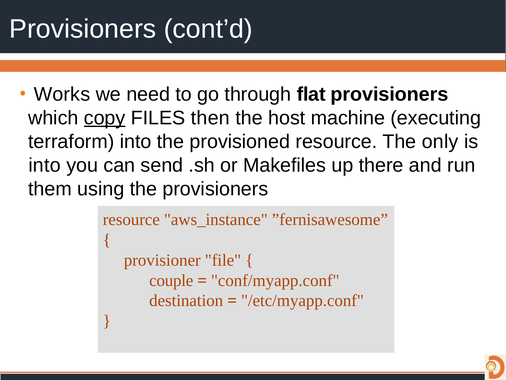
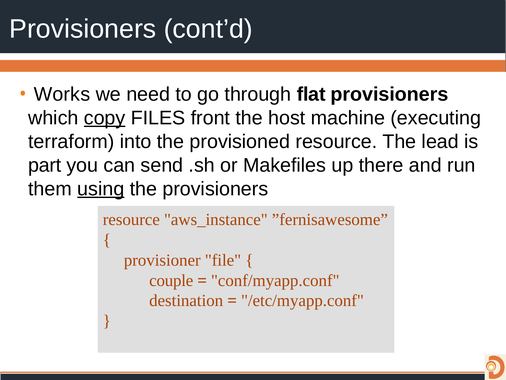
then: then -> front
only: only -> lead
into at (45, 165): into -> part
using underline: none -> present
